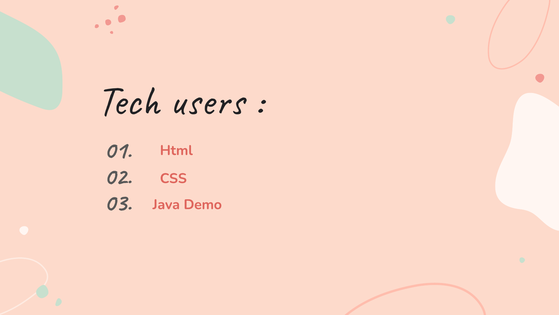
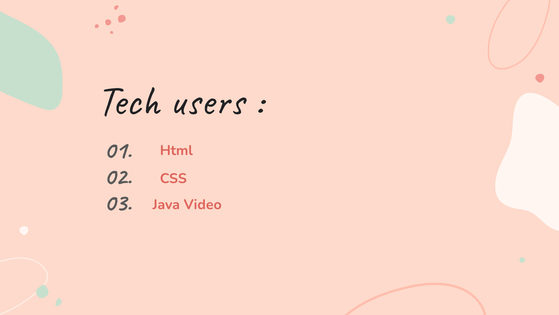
Demo: Demo -> Video
